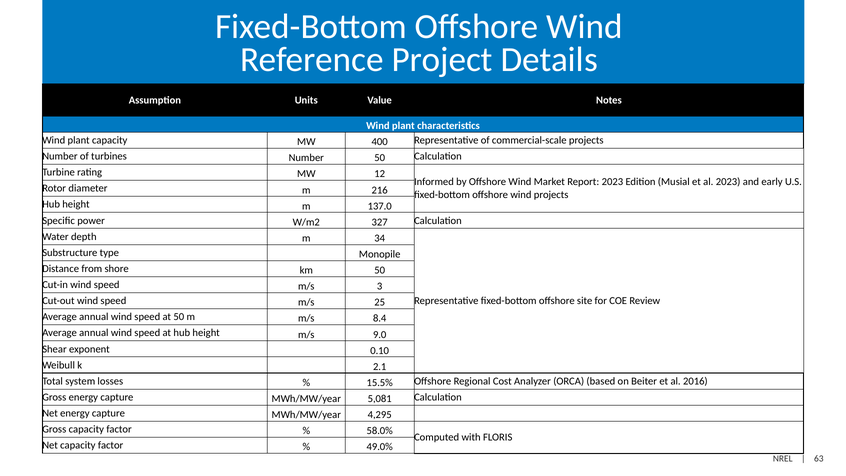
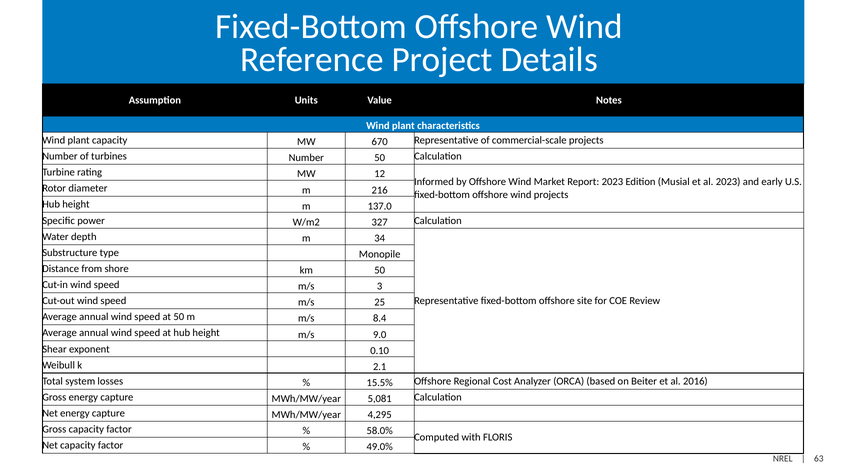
400: 400 -> 670
